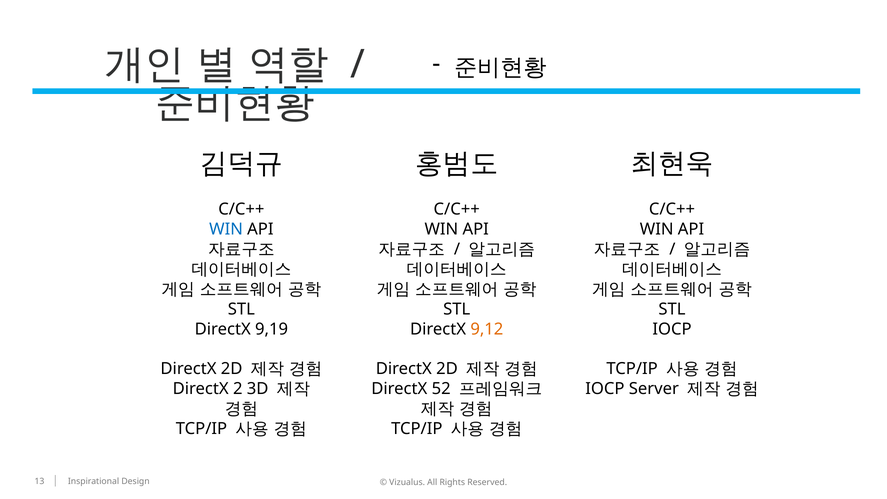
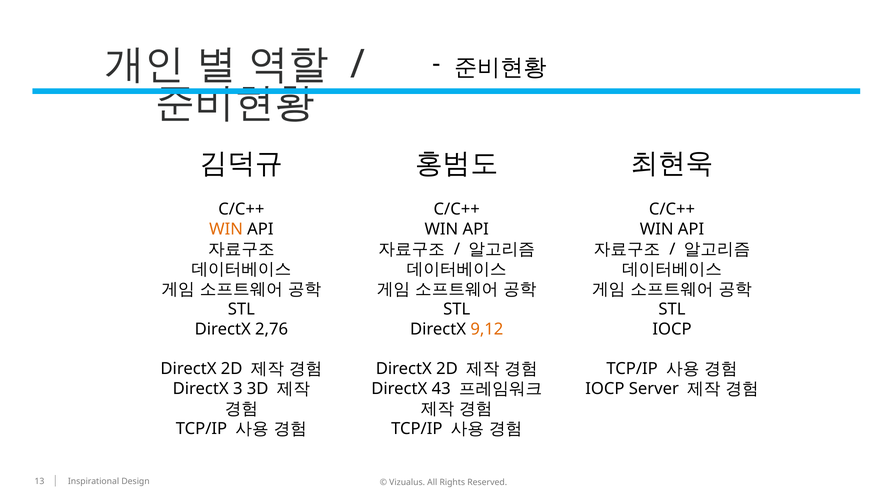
WIN at (226, 229) colour: blue -> orange
9,19: 9,19 -> 2,76
2: 2 -> 3
52: 52 -> 43
